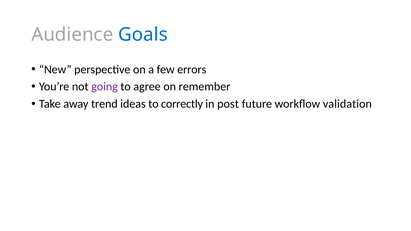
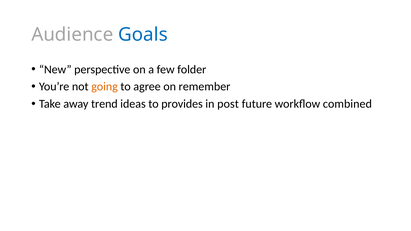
errors: errors -> folder
going colour: purple -> orange
correctly: correctly -> provides
validation: validation -> combined
